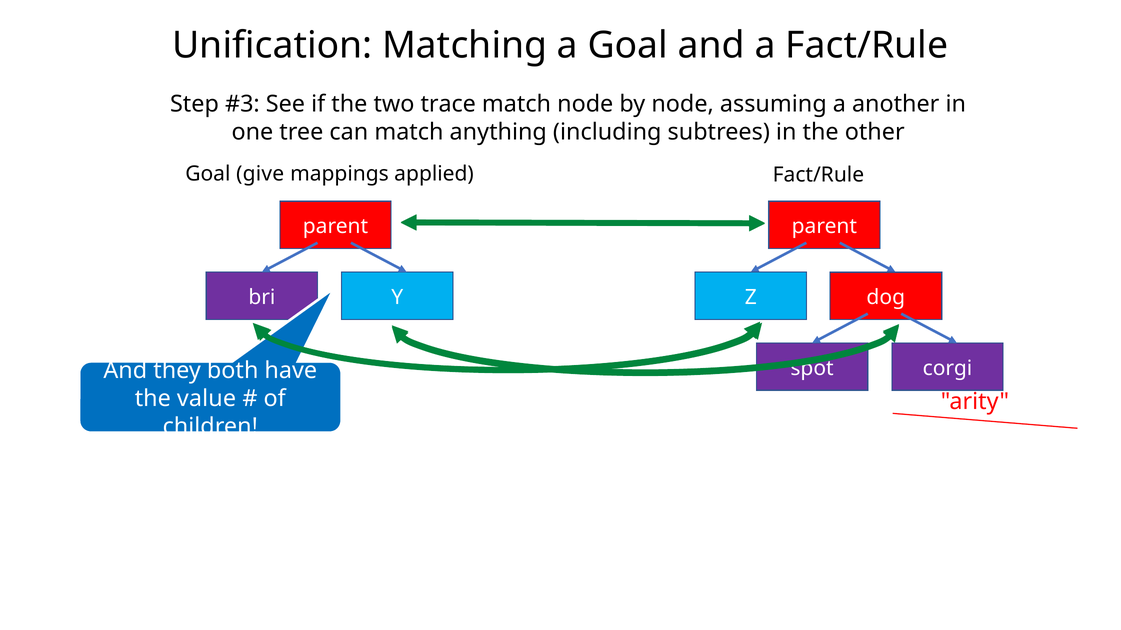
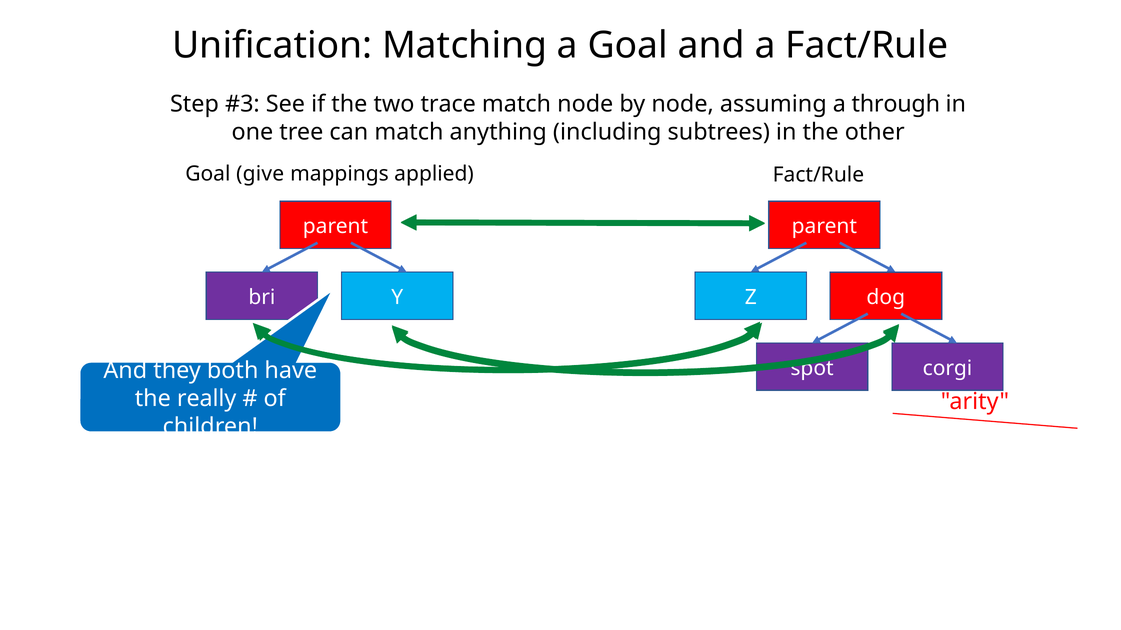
another: another -> through
value: value -> really
